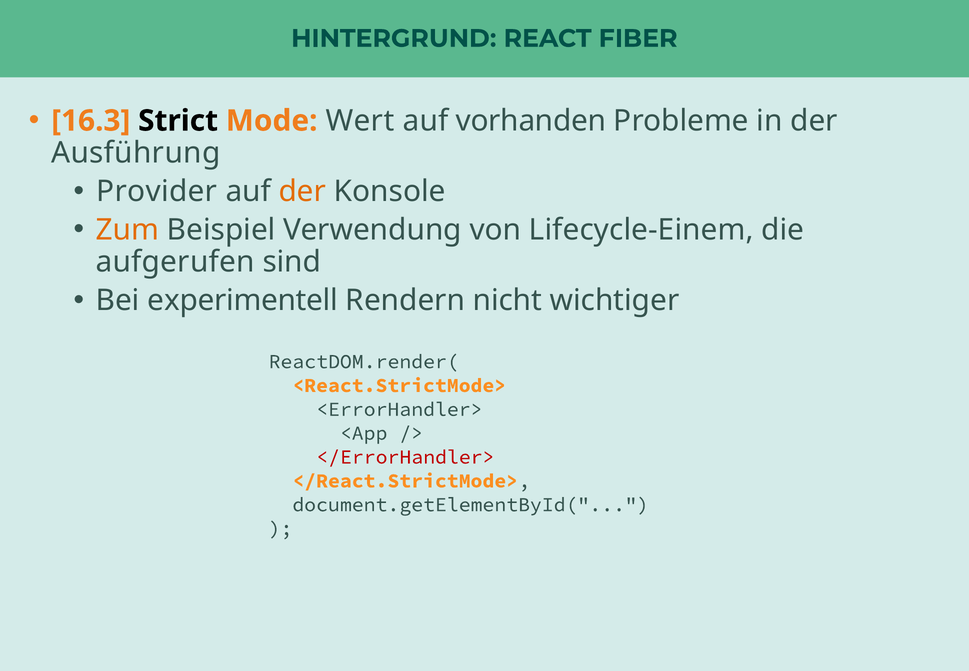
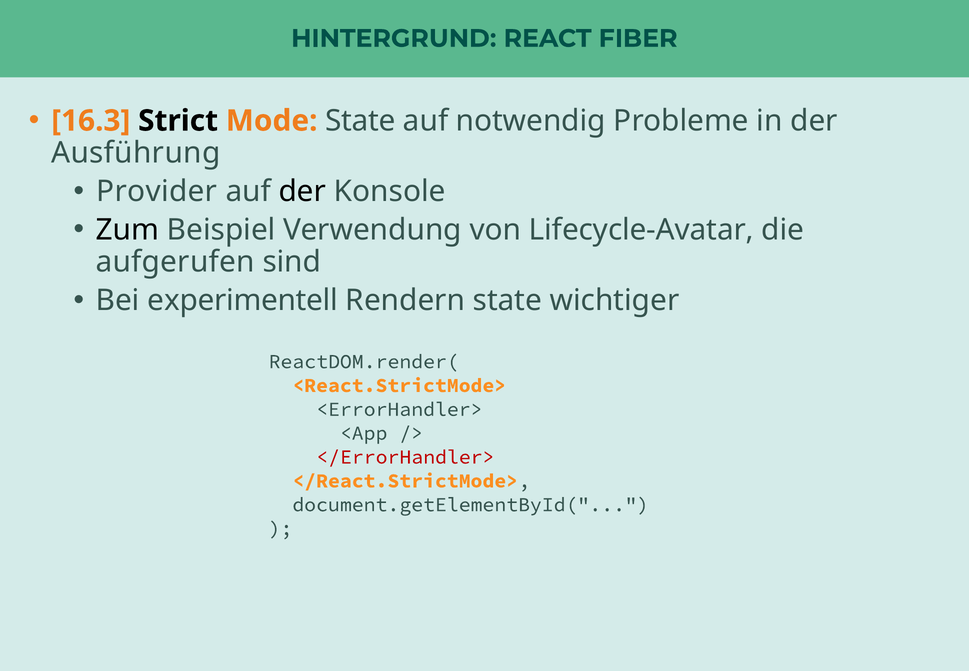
Mode Wert: Wert -> State
vorhanden: vorhanden -> notwendig
der at (302, 191) colour: orange -> black
Zum colour: orange -> black
Lifecycle-Einem: Lifecycle-Einem -> Lifecycle-Avatar
Rendern nicht: nicht -> state
